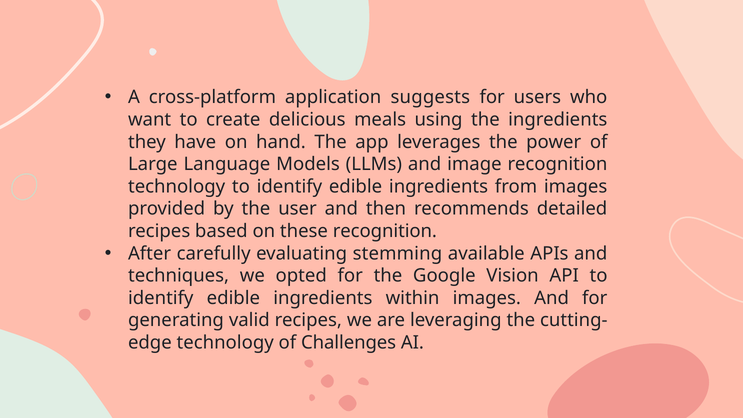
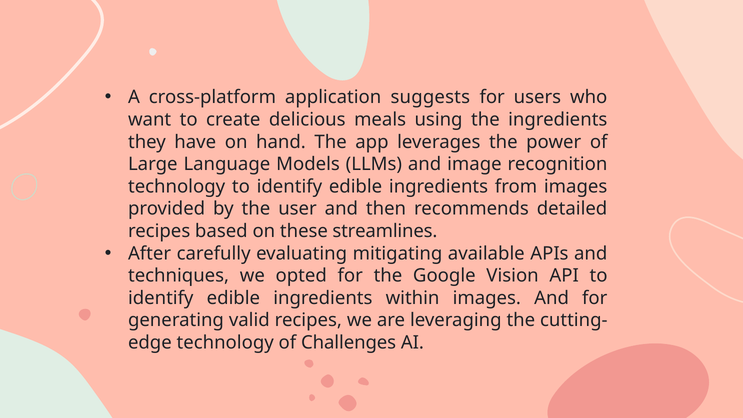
these recognition: recognition -> streamlines
stemming: stemming -> mitigating
